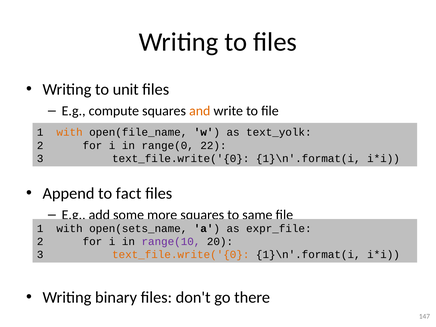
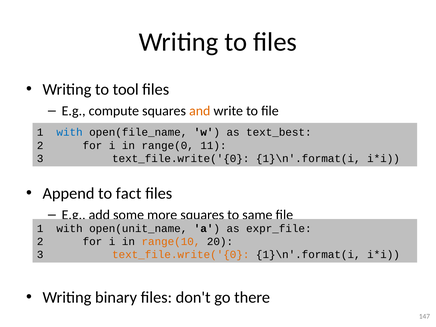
unit: unit -> tool
with at (70, 132) colour: orange -> blue
text_yolk: text_yolk -> text_best
22: 22 -> 11
open(sets_name: open(sets_name -> open(unit_name
range(10 colour: purple -> orange
